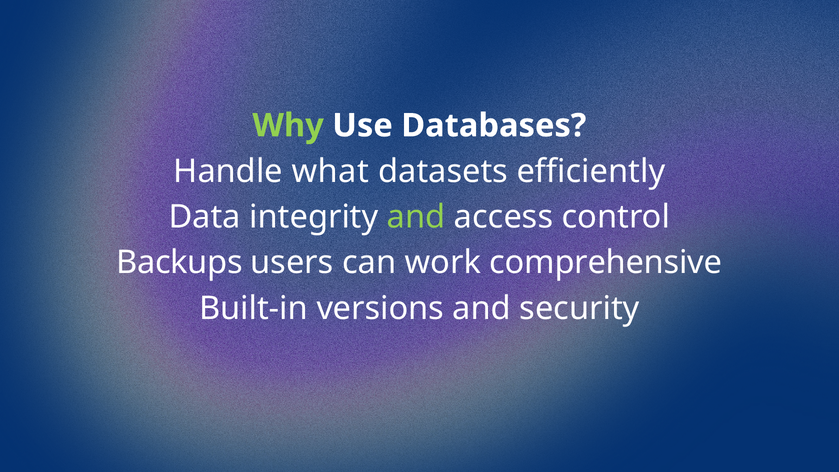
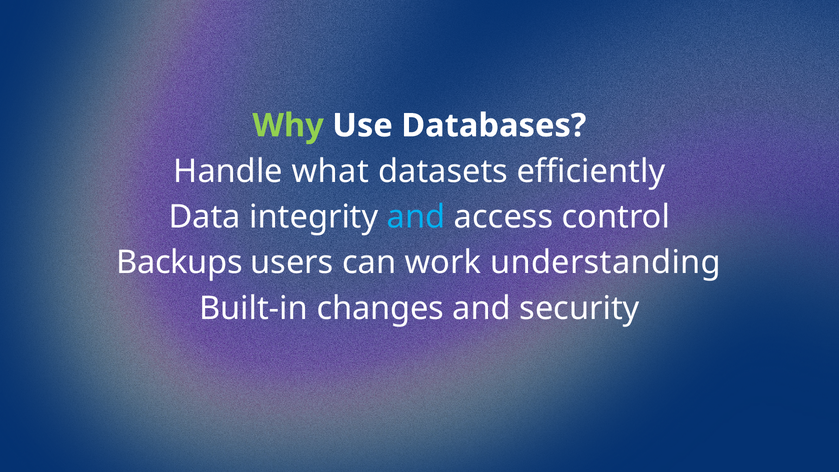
and at (416, 217) colour: light green -> light blue
comprehensive: comprehensive -> understanding
versions: versions -> changes
